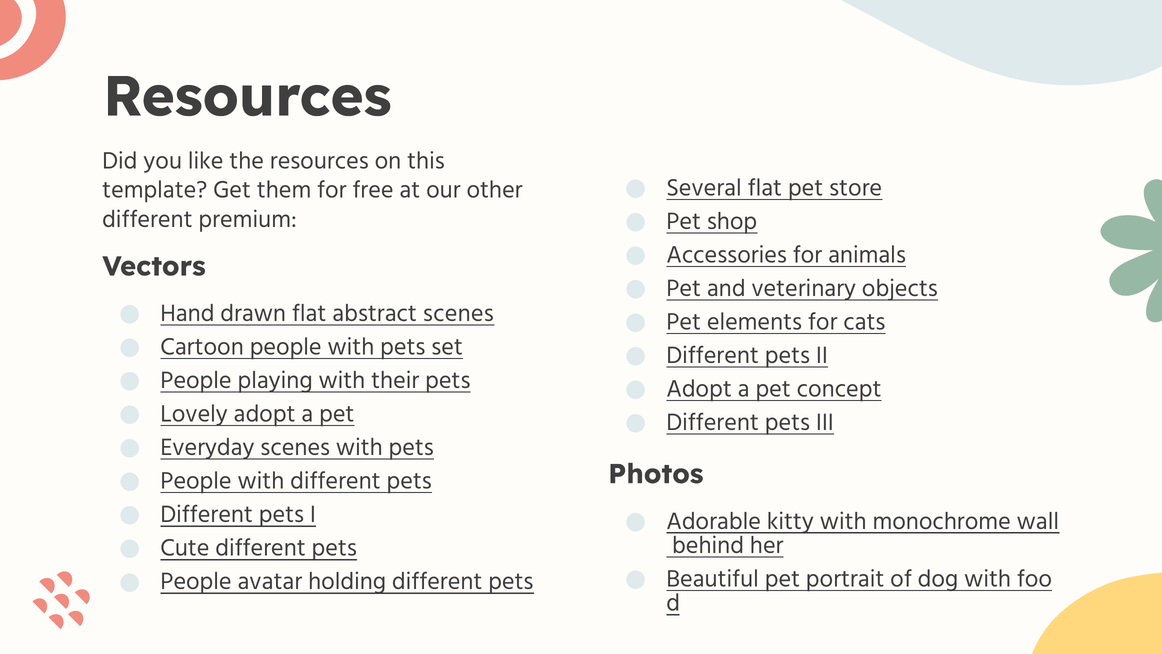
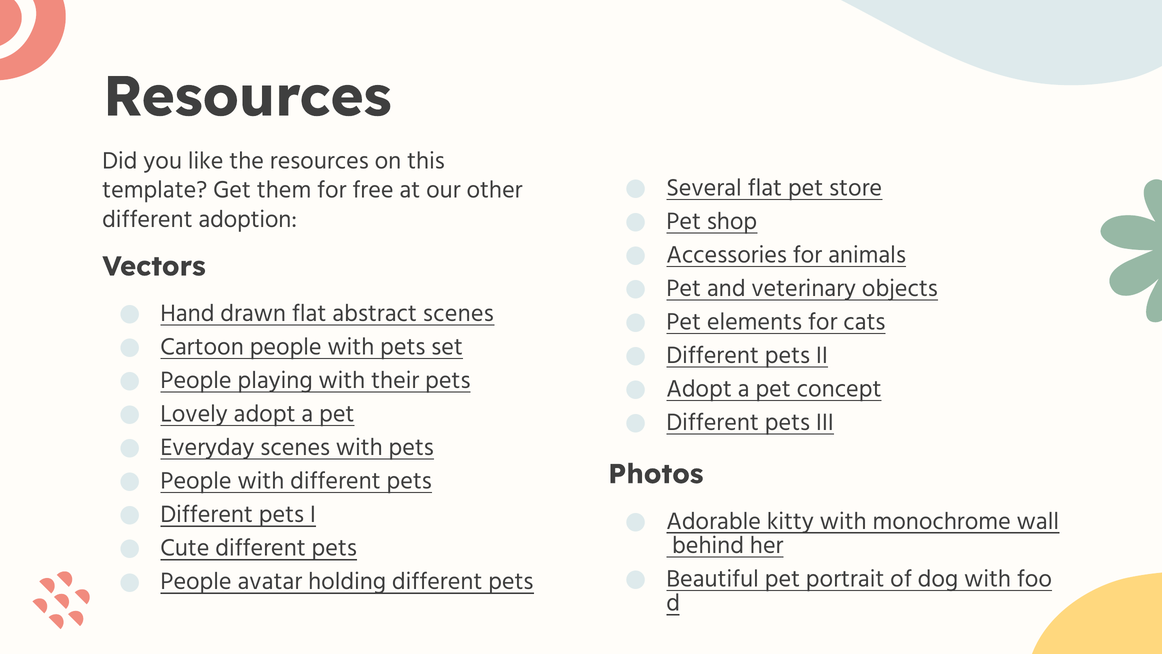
premium: premium -> adoption
